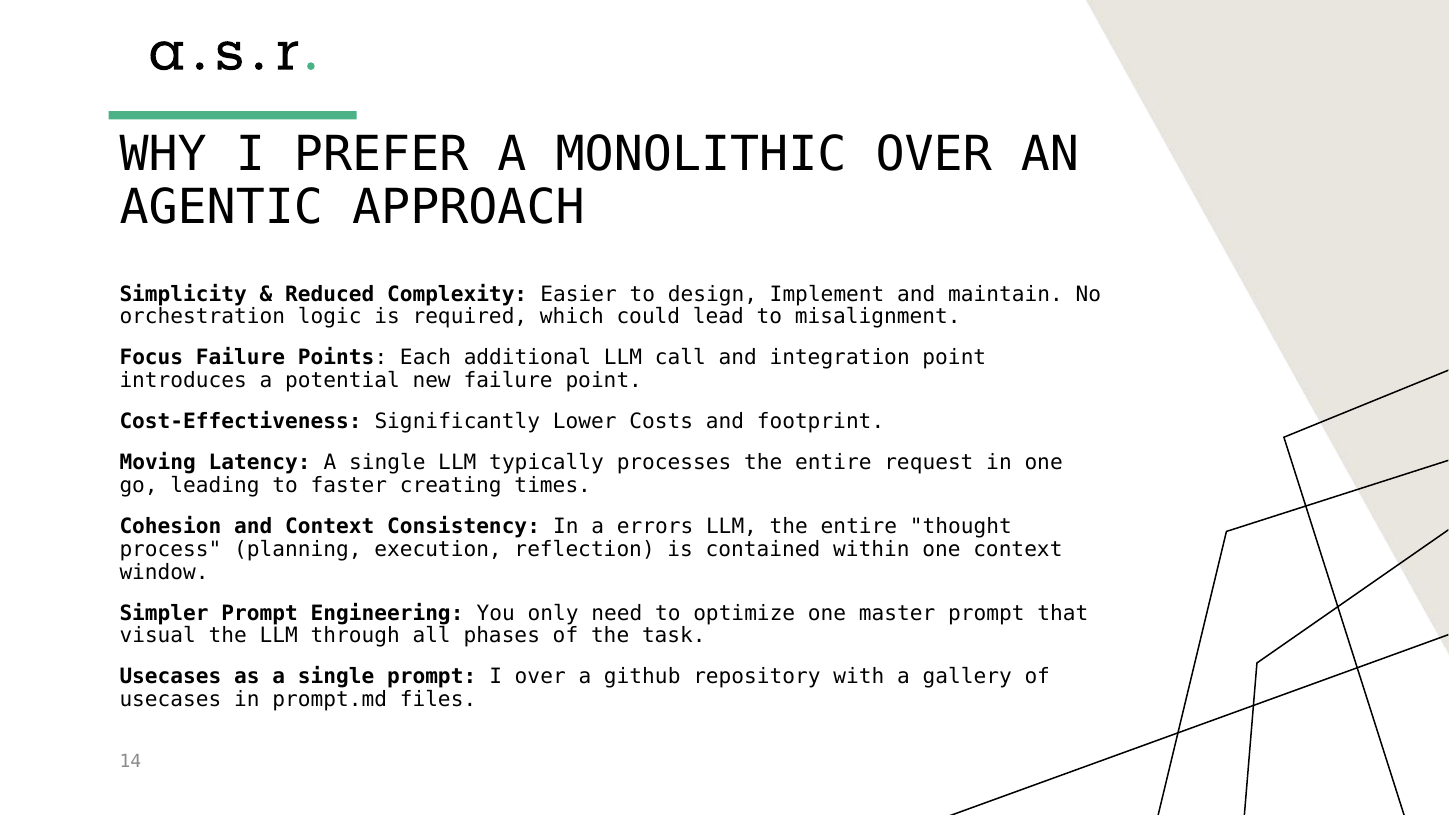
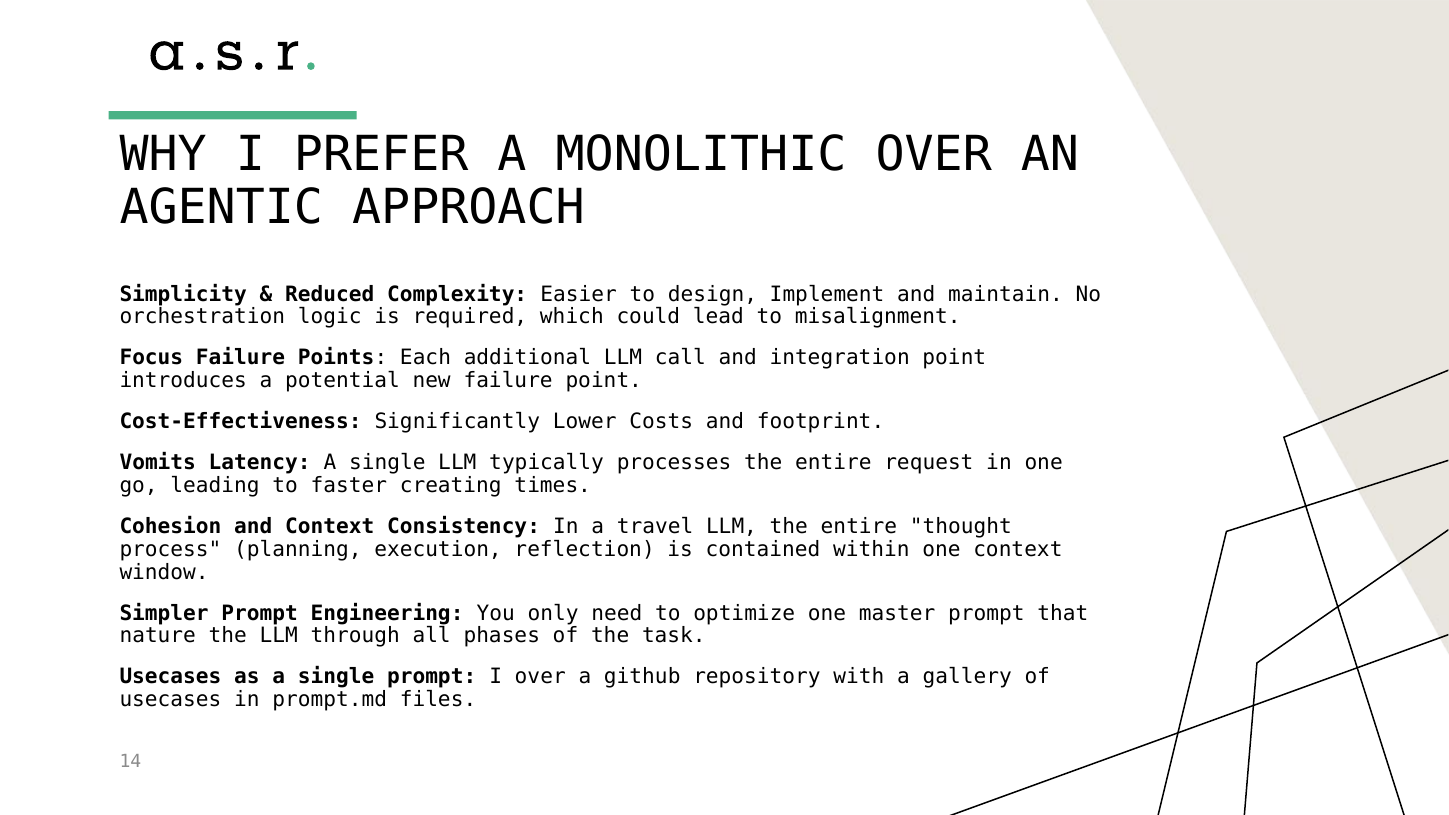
Moving: Moving -> Vomits
errors: errors -> travel
visual: visual -> nature
